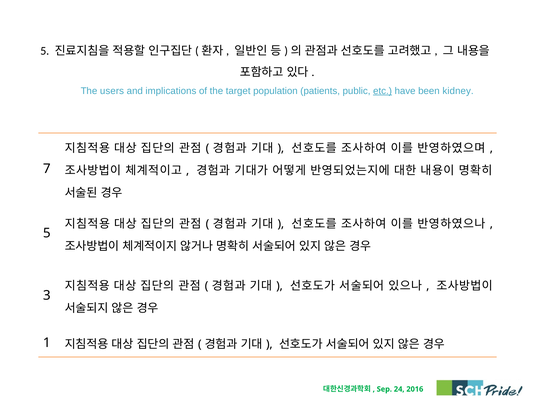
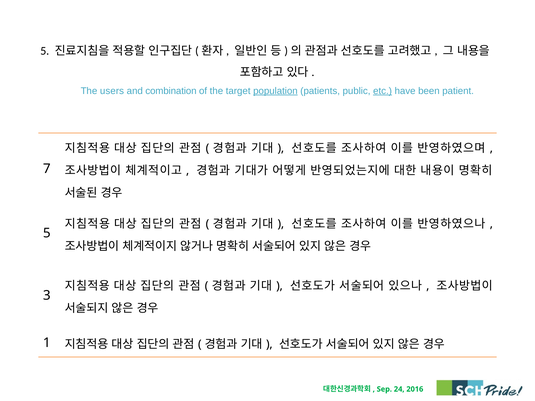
implications: implications -> combination
population underline: none -> present
kidney: kidney -> patient
